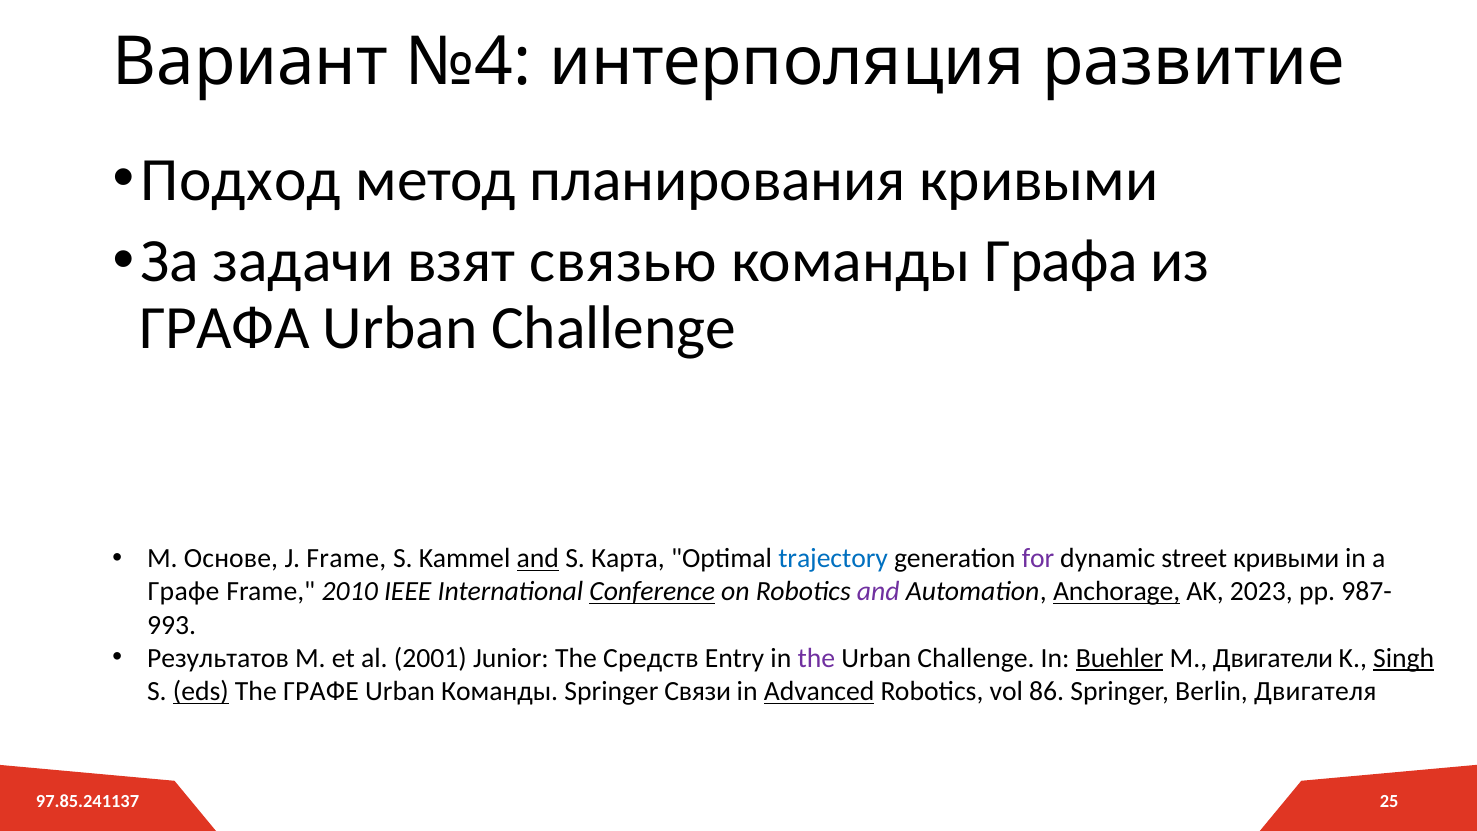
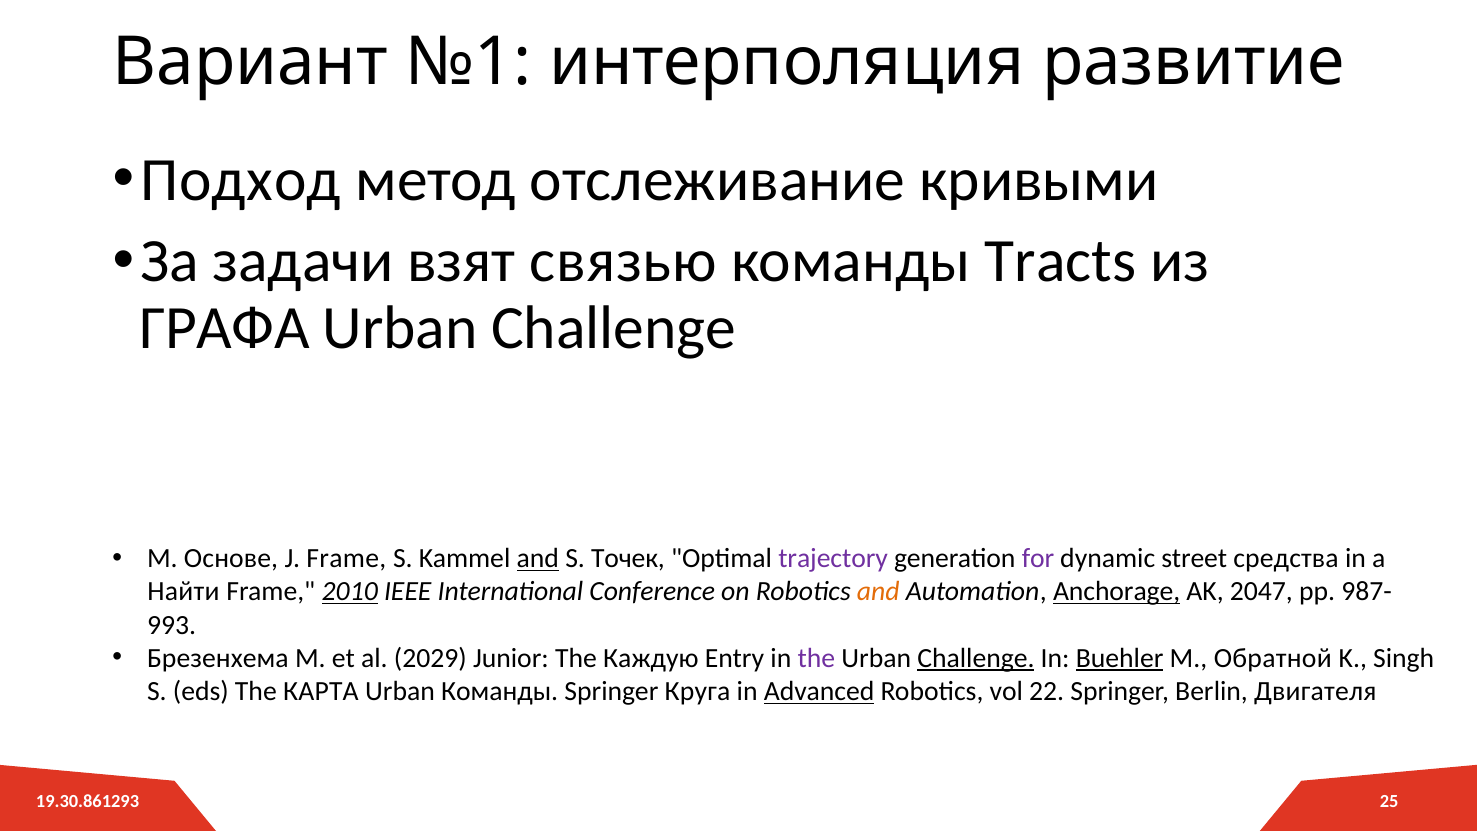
№4: №4 -> №1
планирования: планирования -> отслеживание
команды Графа: Графа -> Tracts
Карта: Карта -> Точек
trajectory colour: blue -> purple
street кривыми: кривыми -> средства
Графе at (183, 592): Графе -> Найти
2010 underline: none -> present
Conference underline: present -> none
and at (878, 592) colour: purple -> orange
2023: 2023 -> 2047
Результатов: Результатов -> Брезенхема
2001: 2001 -> 2029
Средств: Средств -> Каждую
Challenge at (976, 658) underline: none -> present
Двигатели: Двигатели -> Обратной
Singh underline: present -> none
eds underline: present -> none
The ГРАФЕ: ГРАФЕ -> КАРТА
Связи: Связи -> Круга
86: 86 -> 22
97.85.241137: 97.85.241137 -> 19.30.861293
